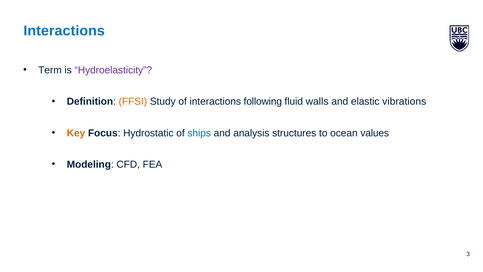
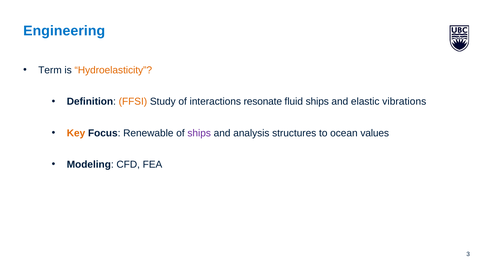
Interactions at (64, 31): Interactions -> Engineering
Hydroelasticity colour: purple -> orange
following: following -> resonate
fluid walls: walls -> ships
Hydrostatic: Hydrostatic -> Renewable
ships at (199, 133) colour: blue -> purple
